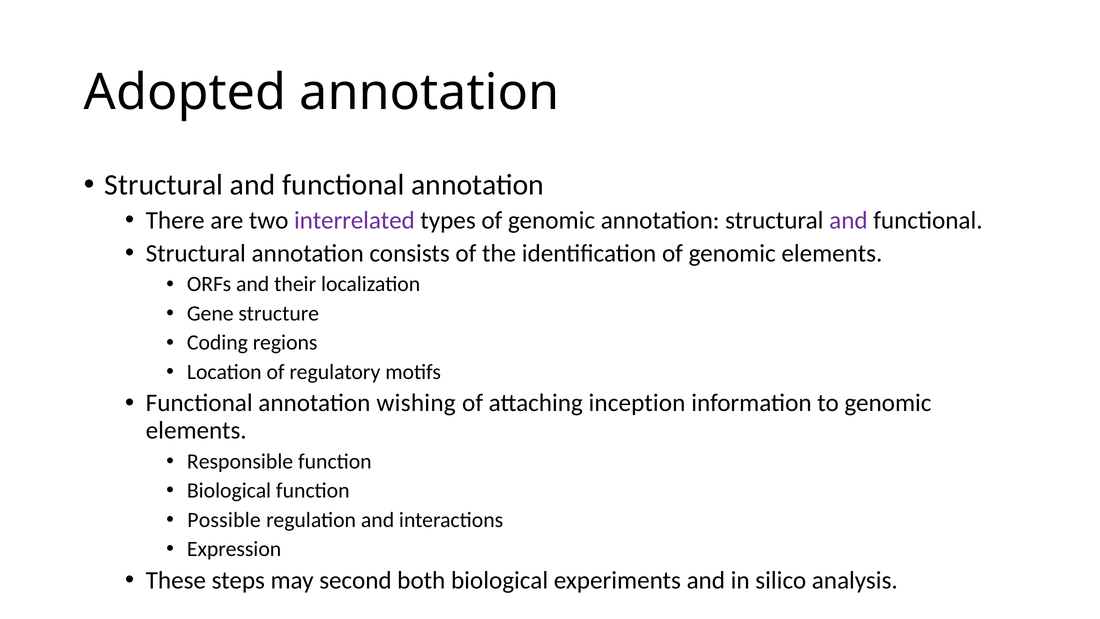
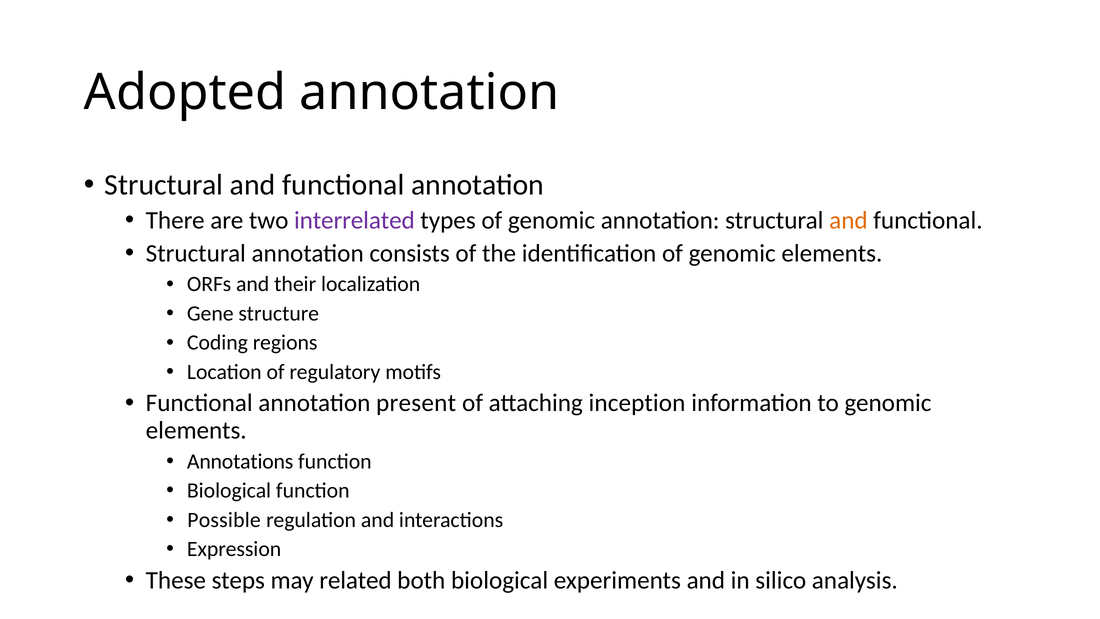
and at (848, 220) colour: purple -> orange
wishing: wishing -> present
Responsible: Responsible -> Annotations
second: second -> related
